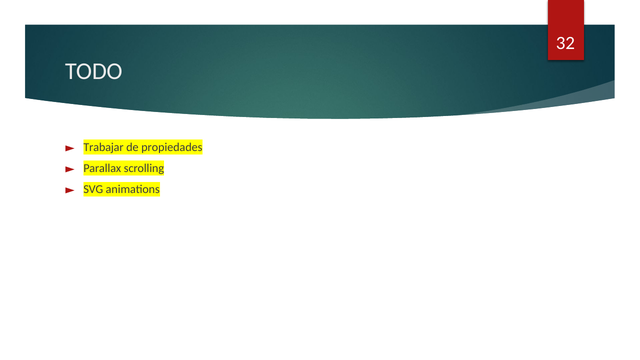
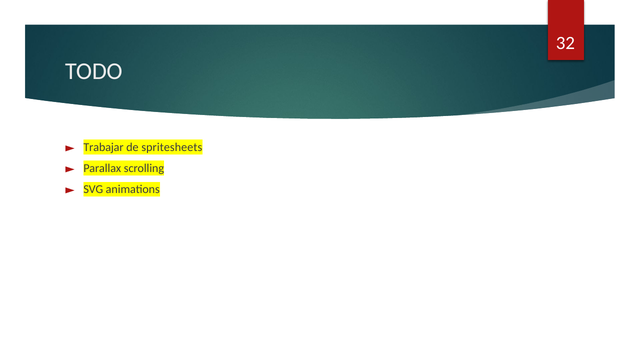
propiedades: propiedades -> spritesheets
